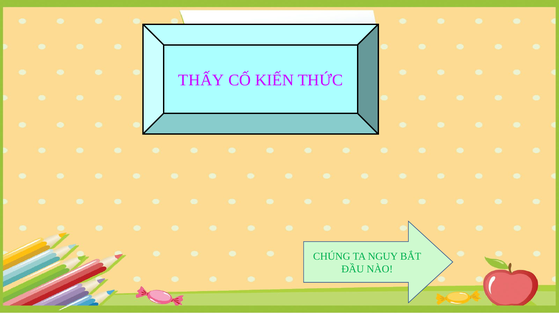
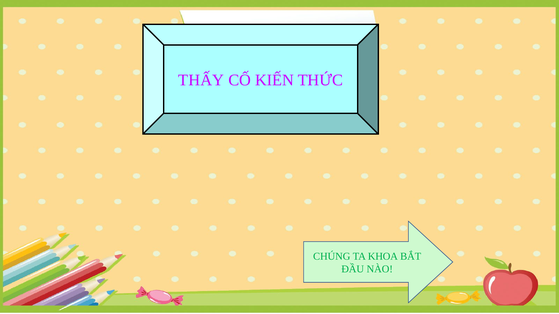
NGUY: NGUY -> KHOA
